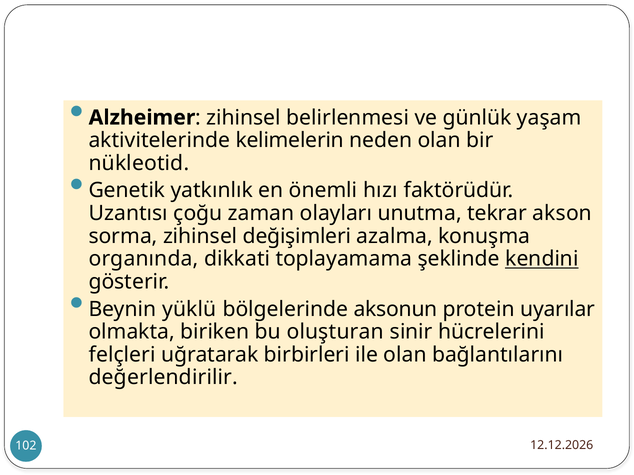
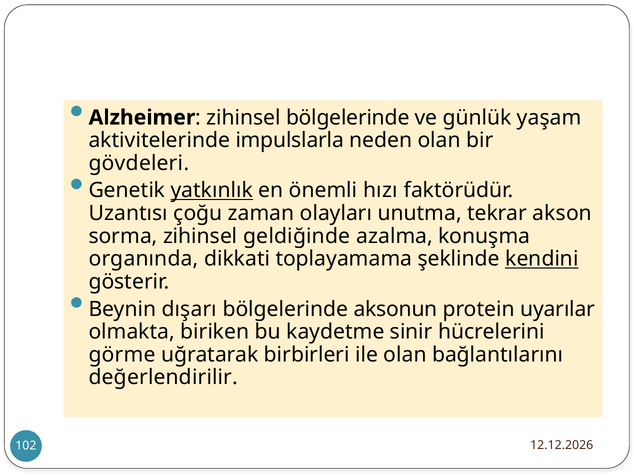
zihinsel belirlenmesi: belirlenmesi -> bölgelerinde
kelimelerin: kelimelerin -> impulslarla
nükleotid: nükleotid -> gövdeleri
yatkınlık underline: none -> present
değişimleri: değişimleri -> geldiğinde
yüklü: yüklü -> dışarı
oluşturan: oluşturan -> kaydetme
felçleri: felçleri -> görme
